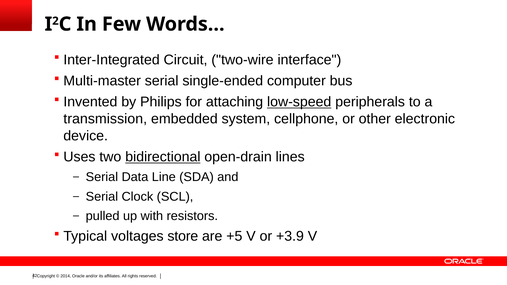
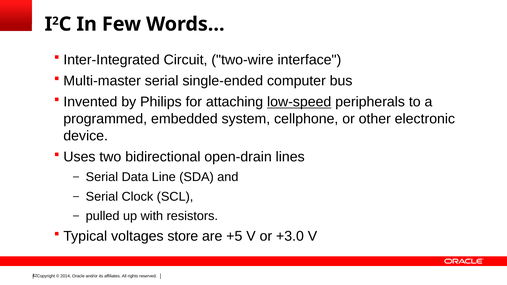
transmission: transmission -> programmed
bidirectional underline: present -> none
+3.9: +3.9 -> +3.0
